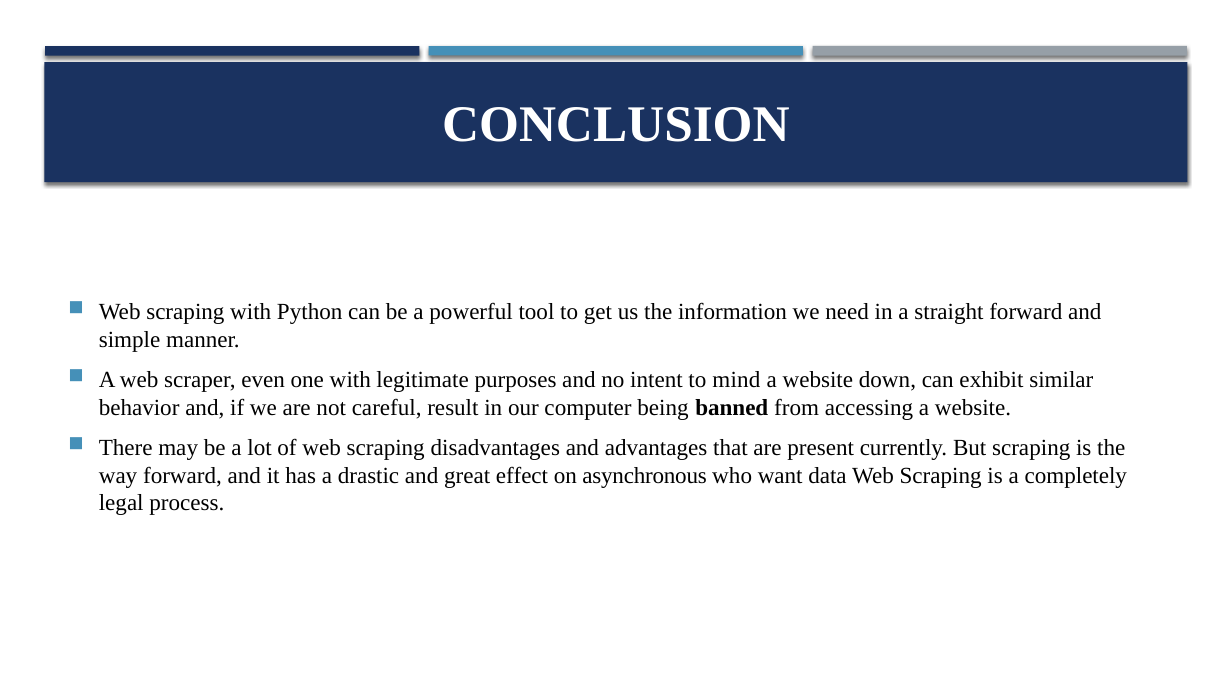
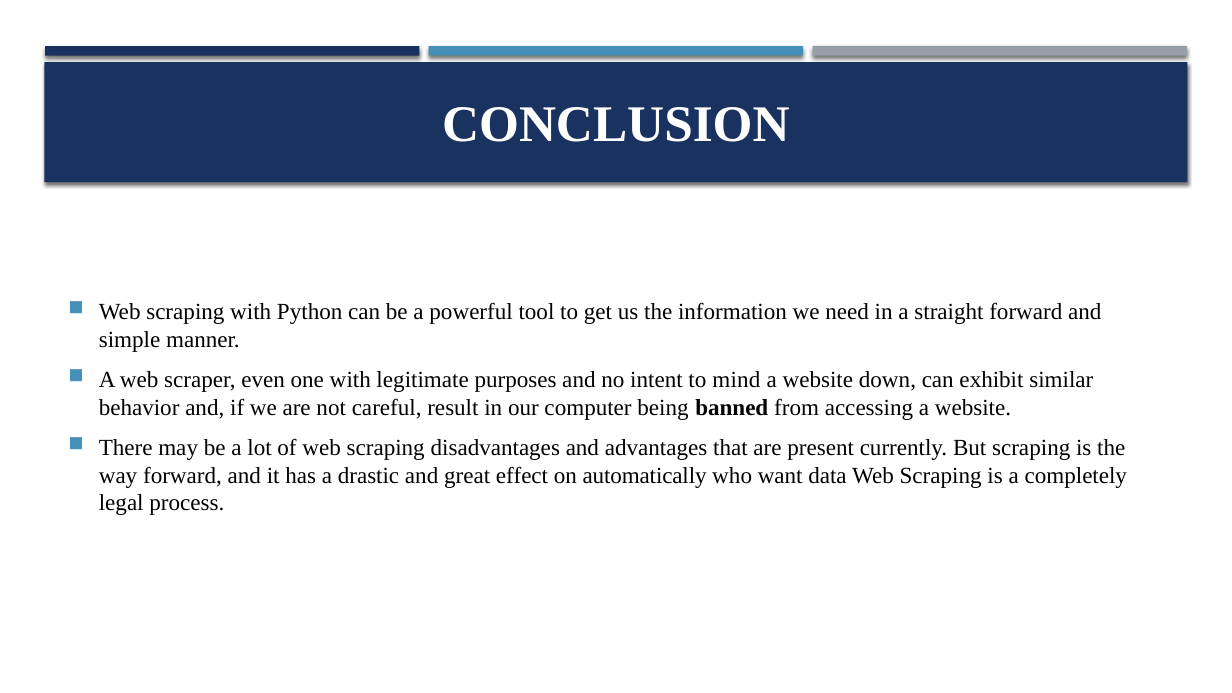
asynchronous: asynchronous -> automatically
